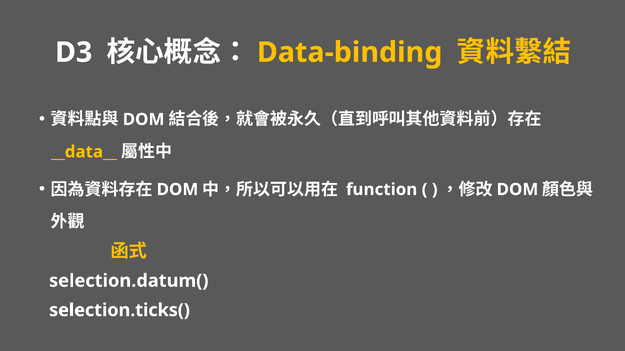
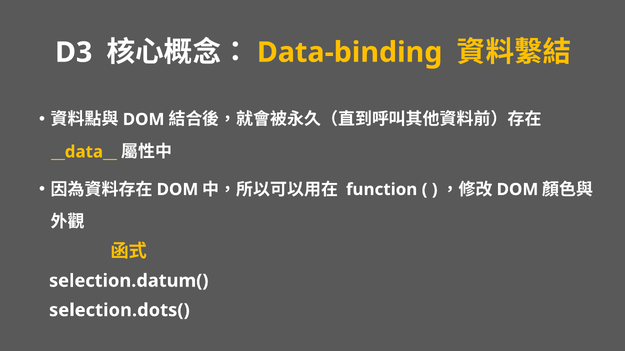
selection.ticks(: selection.ticks( -> selection.dots(
